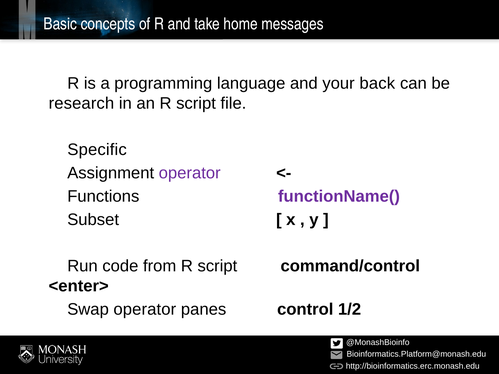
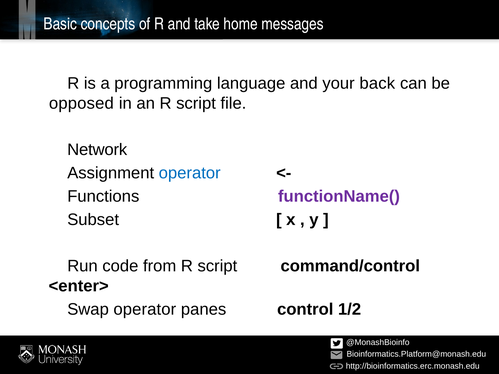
research: research -> opposed
Specific: Specific -> Network
operator at (190, 173) colour: purple -> blue
